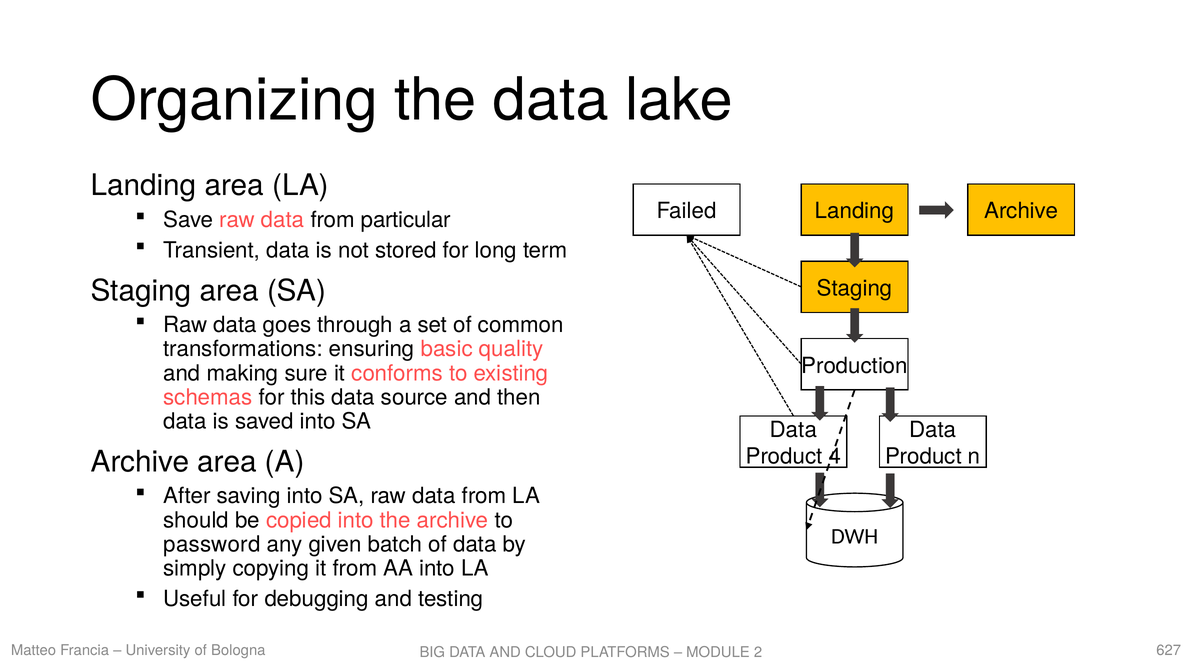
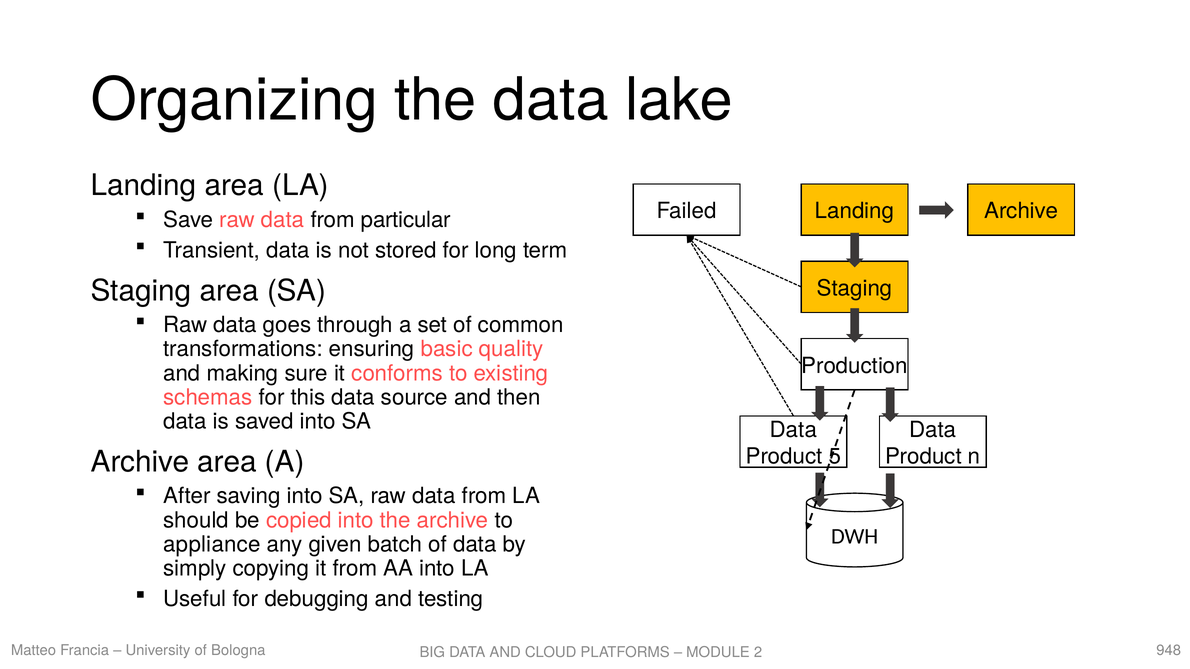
4: 4 -> 5
password: password -> appliance
627: 627 -> 948
